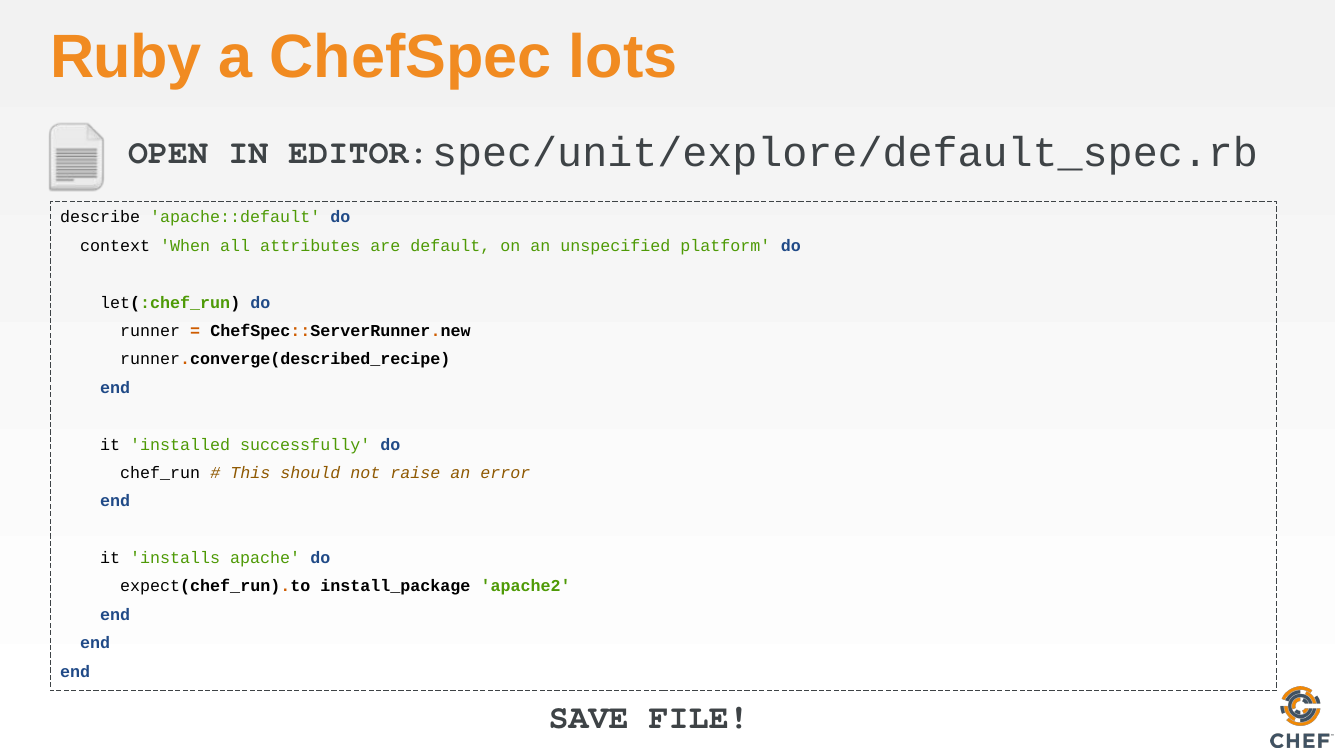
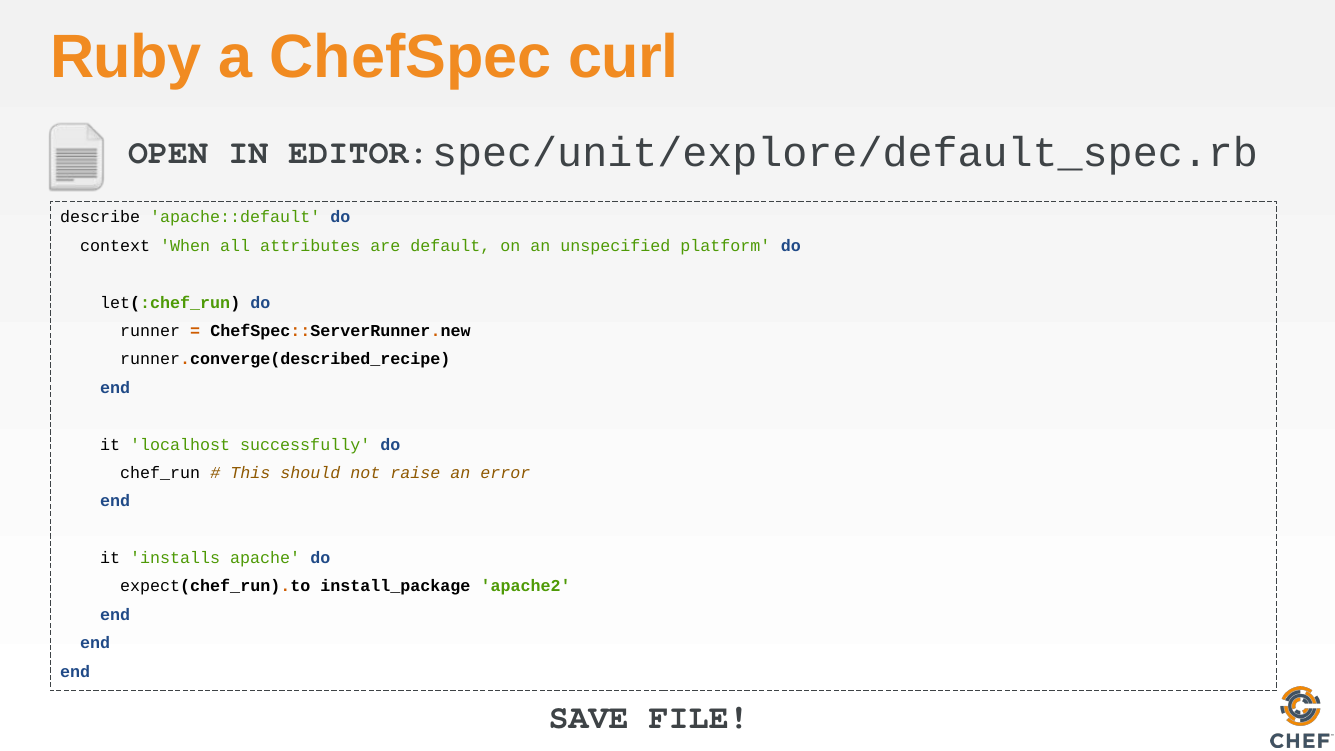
lots: lots -> curl
installed: installed -> localhost
